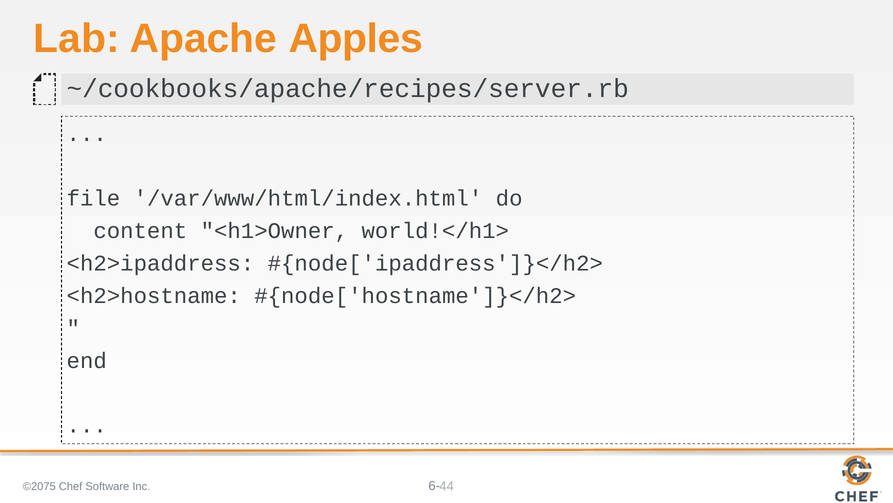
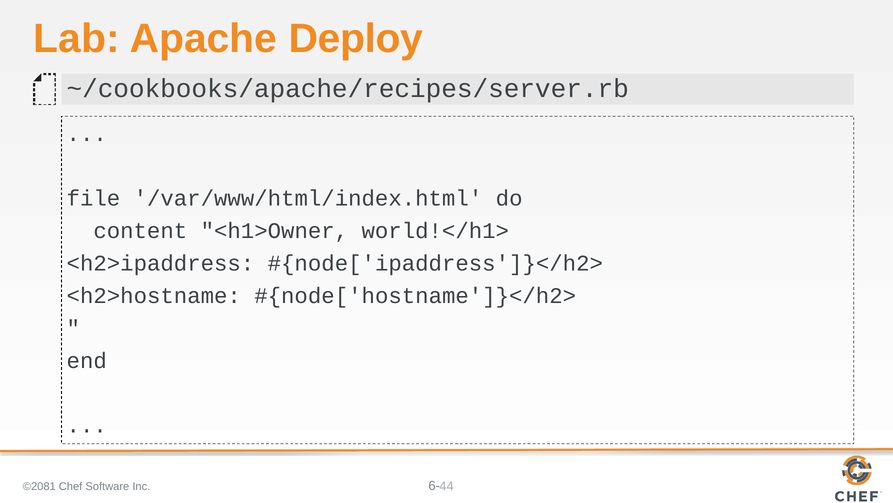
Apples: Apples -> Deploy
©2075: ©2075 -> ©2081
